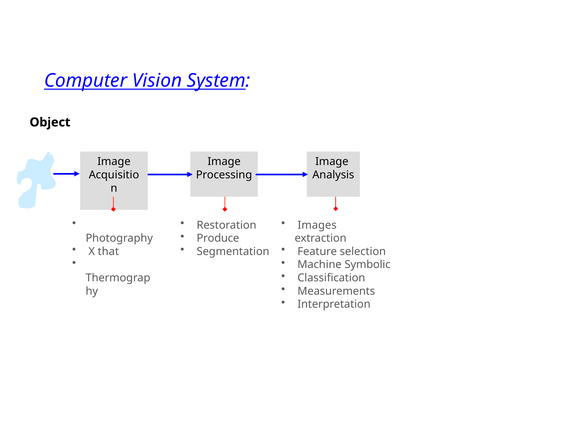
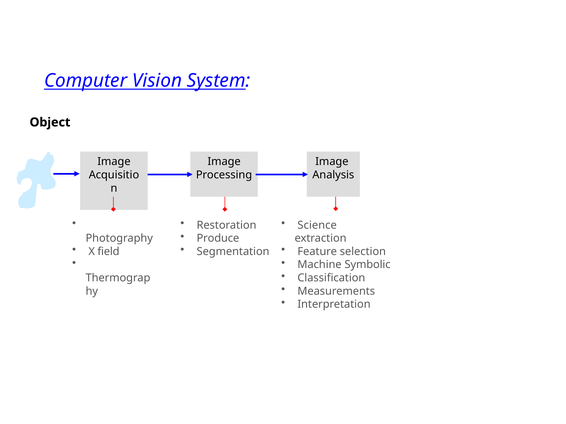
Images: Images -> Science
that: that -> field
